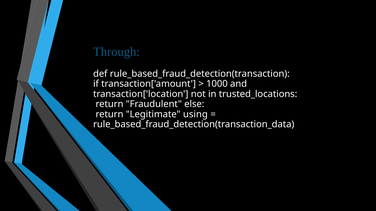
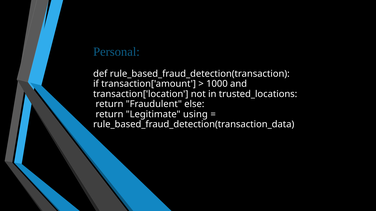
Through: Through -> Personal
